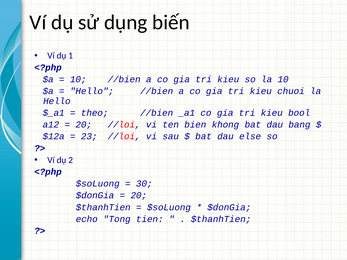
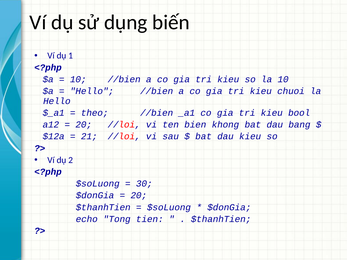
23: 23 -> 21
dau else: else -> kieu
